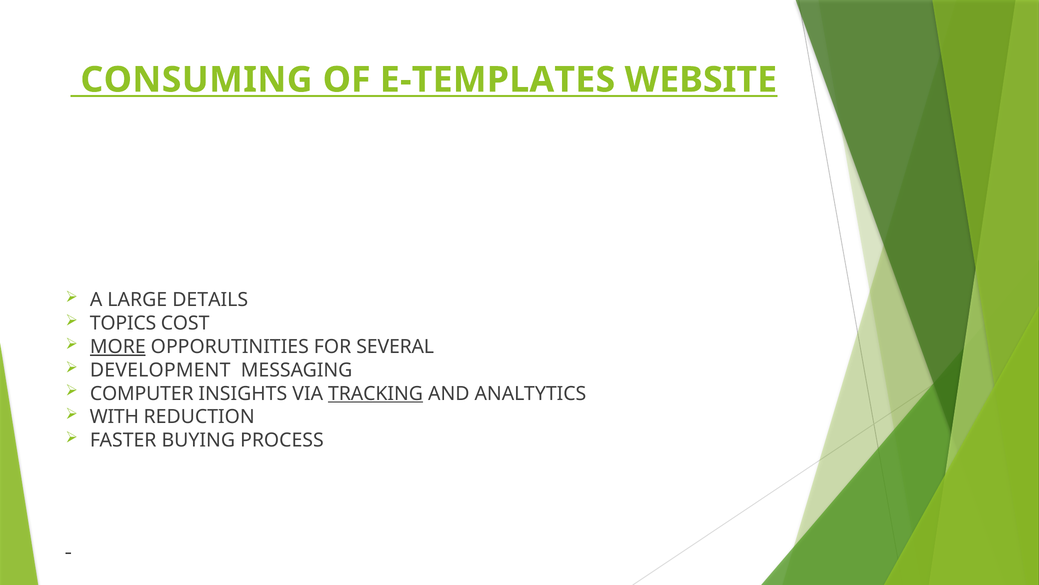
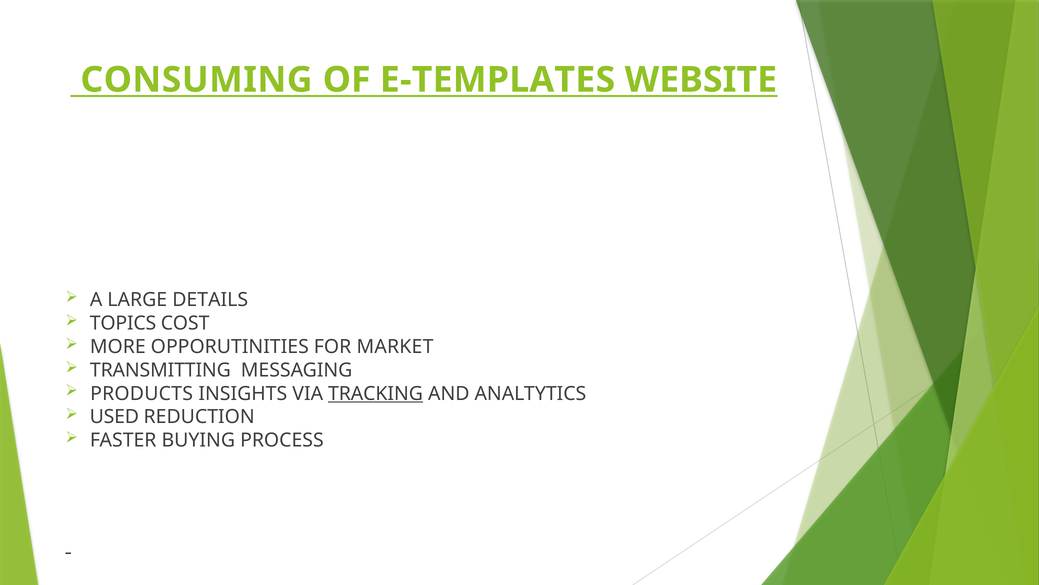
MORE underline: present -> none
SEVERAL: SEVERAL -> MARKET
DEVELOPMENT: DEVELOPMENT -> TRANSMITTING
COMPUTER: COMPUTER -> PRODUCTS
WITH: WITH -> USED
